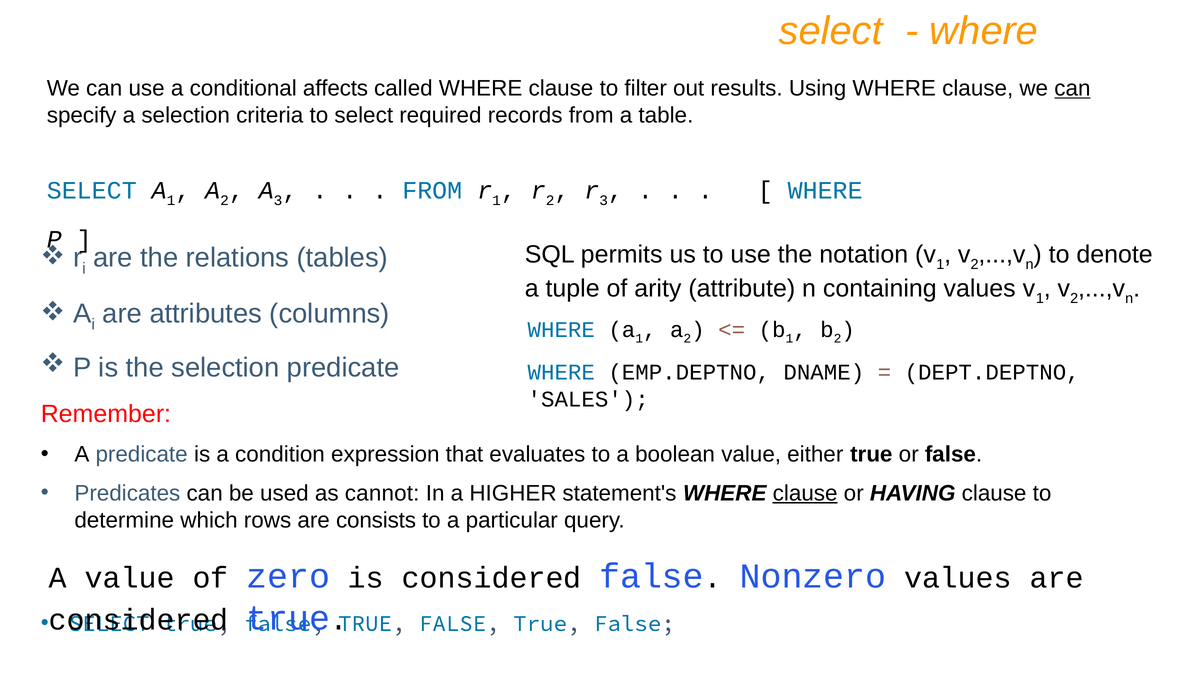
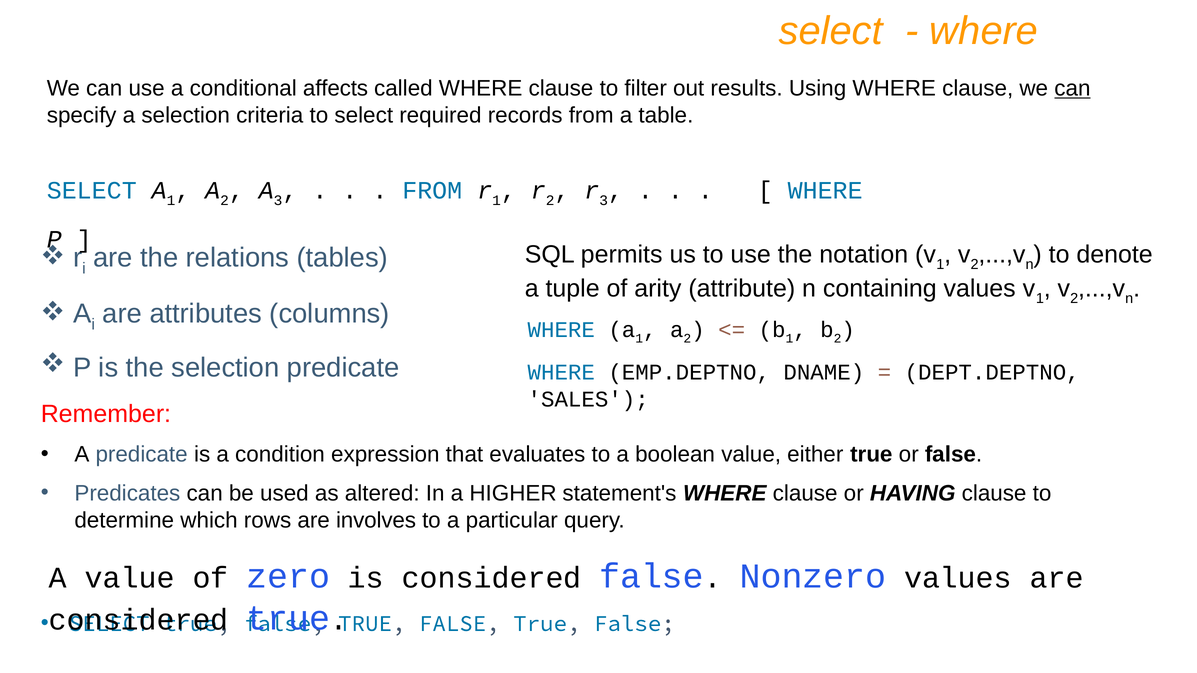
cannot: cannot -> altered
clause at (805, 493) underline: present -> none
consists: consists -> involves
